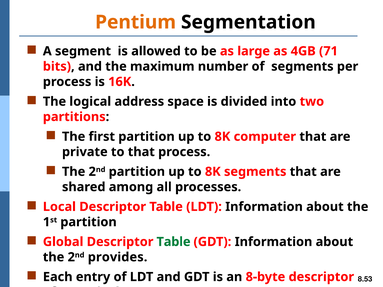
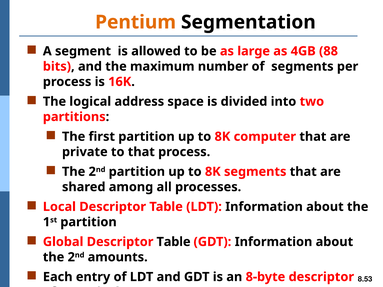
71: 71 -> 88
Table at (174, 242) colour: green -> black
provides: provides -> amounts
